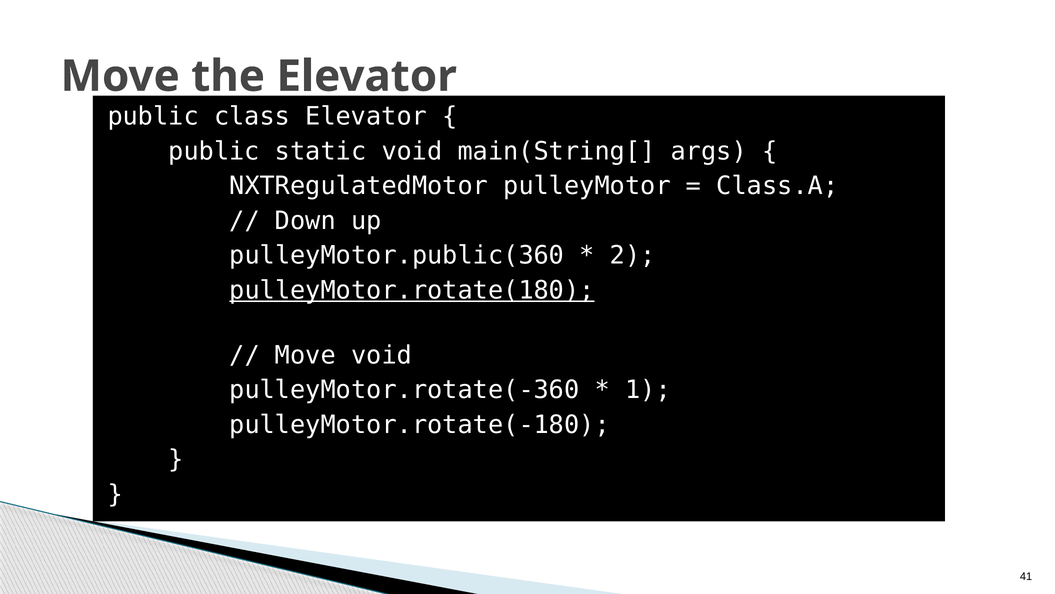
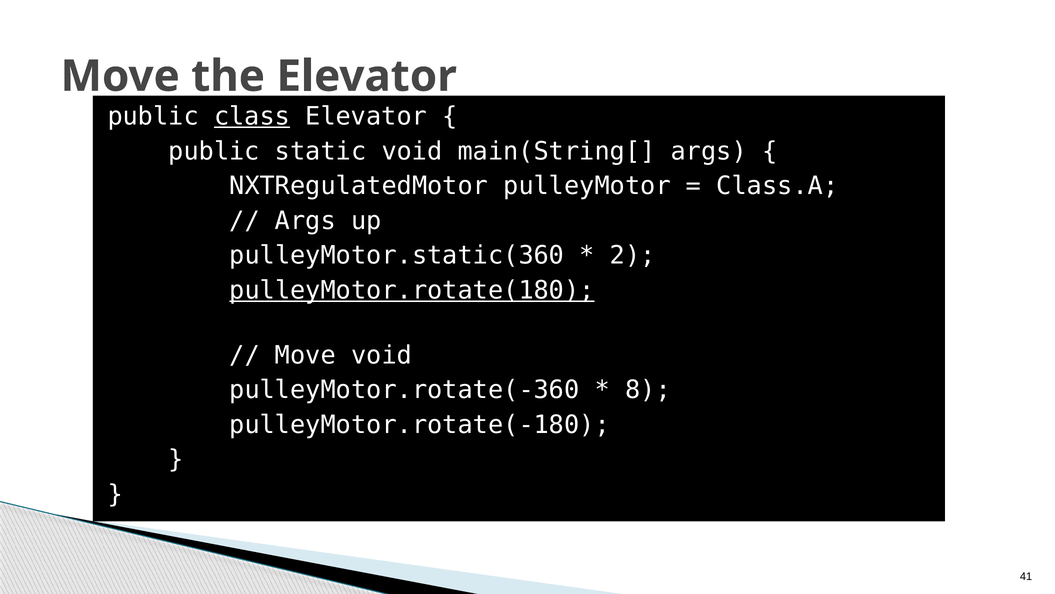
class underline: none -> present
Down at (305, 221): Down -> Args
pulleyMotor.public(360: pulleyMotor.public(360 -> pulleyMotor.static(360
1: 1 -> 8
